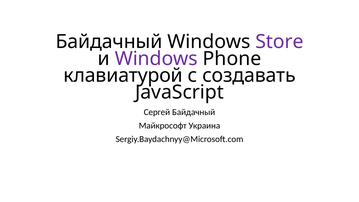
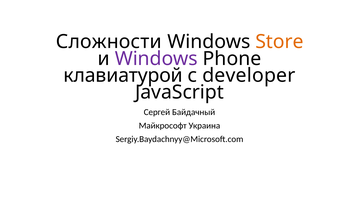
Байдачный at (109, 42): Байдачный -> Сложности
Store colour: purple -> orange
создавать: создавать -> developer
